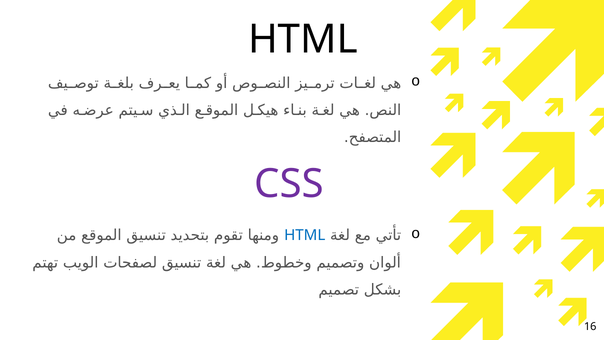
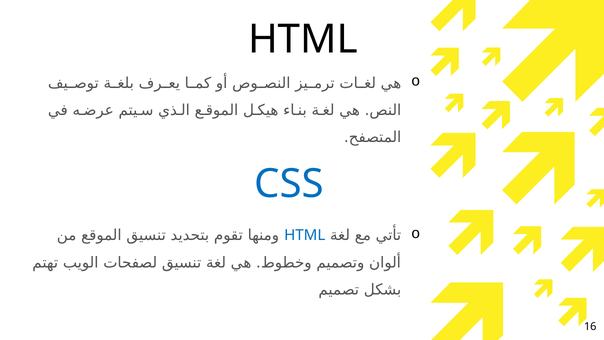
CSS colour: purple -> blue
